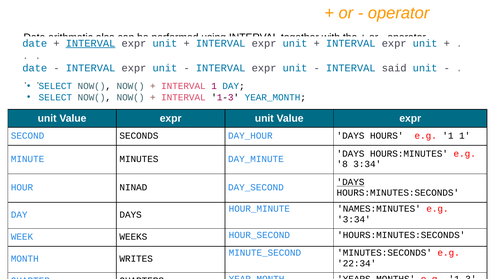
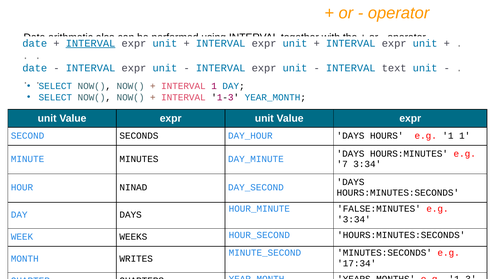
said: said -> text
8: 8 -> 7
DAYS at (351, 182) underline: present -> none
NAMES:MINUTES: NAMES:MINUTES -> FALSE:MINUTES
22:34: 22:34 -> 17:34
